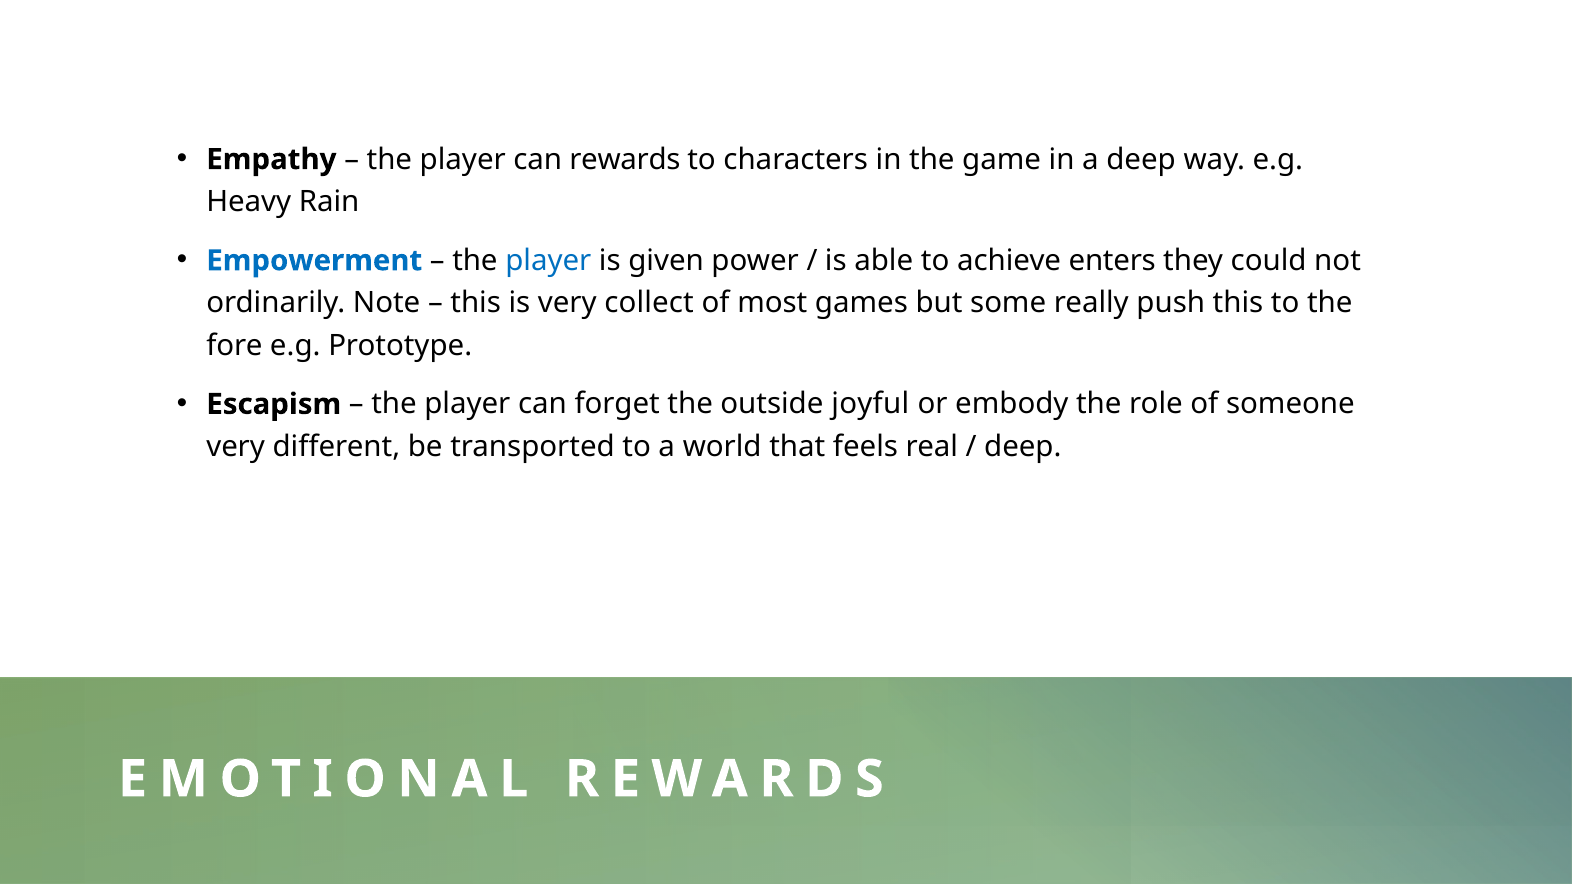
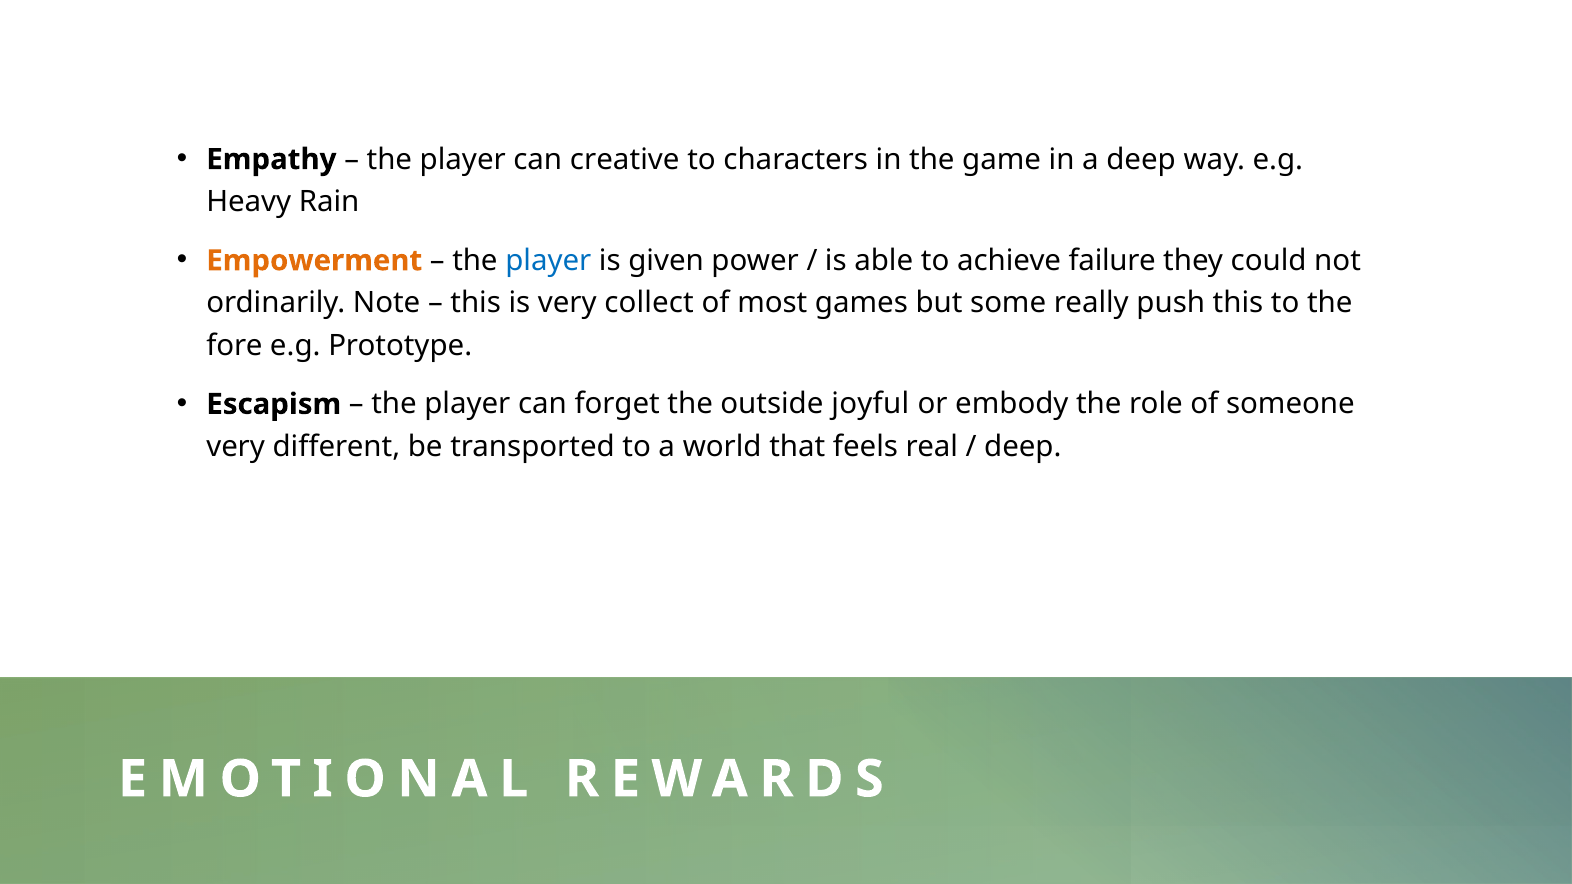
can rewards: rewards -> creative
Empowerment colour: blue -> orange
enters: enters -> failure
